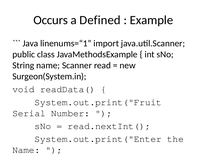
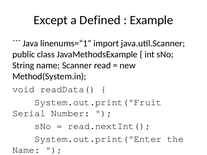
Occurs: Occurs -> Except
Surgeon(System.in: Surgeon(System.in -> Method(System.in
